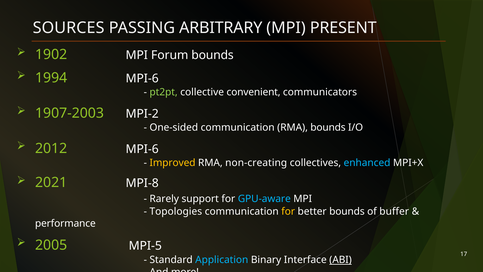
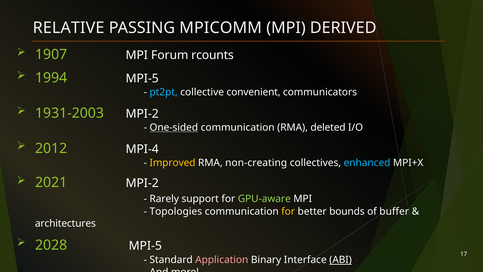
SOURCES: SOURCES -> RELATIVE
ARBITRARY: ARBITRARY -> MPICOMM
PRESENT: PRESENT -> DERIVED
1902: 1902 -> 1907
Forum bounds: bounds -> rcounts
1994 MPI-6: MPI-6 -> MPI-5
pt2pt colour: light green -> light blue
1907-2003: 1907-2003 -> 1931-2003
One-sided underline: none -> present
RMA bounds: bounds -> deleted
2012 MPI-6: MPI-6 -> MPI-4
2021 MPI-8: MPI-8 -> MPI-2
GPU-aware colour: light blue -> light green
performance: performance -> architectures
2005: 2005 -> 2028
Application colour: light blue -> pink
